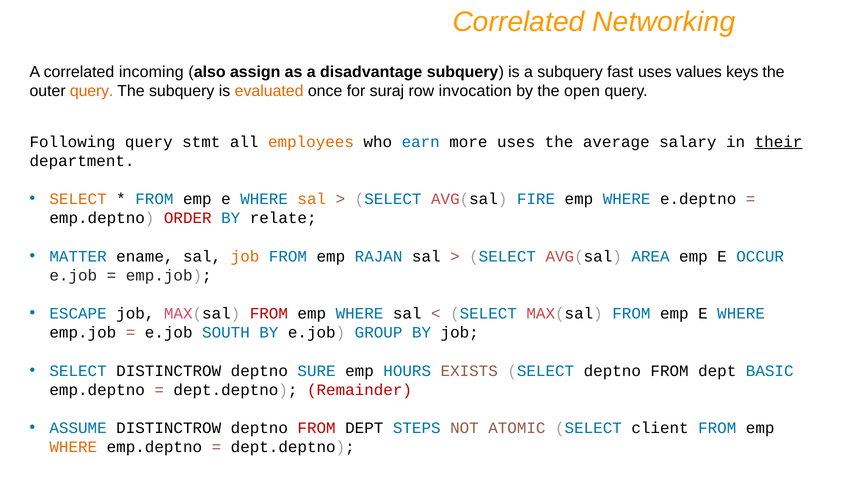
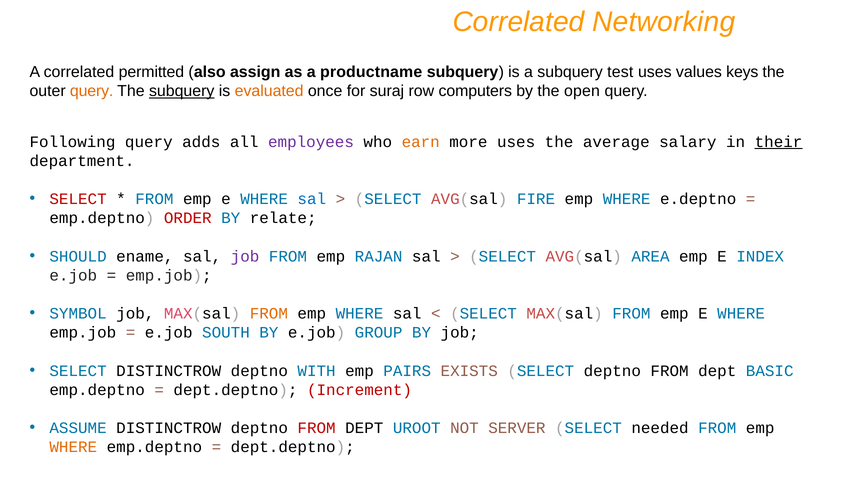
incoming: incoming -> permitted
disadvantage: disadvantage -> productname
fast: fast -> test
subquery at (182, 91) underline: none -> present
invocation: invocation -> computers
stmt: stmt -> adds
employees colour: orange -> purple
earn colour: blue -> orange
SELECT at (78, 199) colour: orange -> red
sal at (312, 199) colour: orange -> blue
MATTER: MATTER -> SHOULD
job at (245, 256) colour: orange -> purple
OCCUR: OCCUR -> INDEX
ESCAPE: ESCAPE -> SYMBOL
FROM at (269, 314) colour: red -> orange
SURE: SURE -> WITH
HOURS: HOURS -> PAIRS
Remainder: Remainder -> Increment
STEPS: STEPS -> UROOT
ATOMIC: ATOMIC -> SERVER
client: client -> needed
